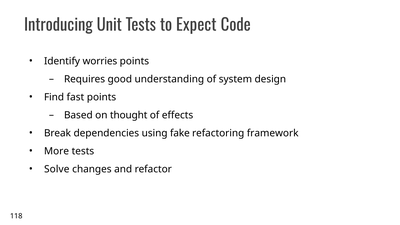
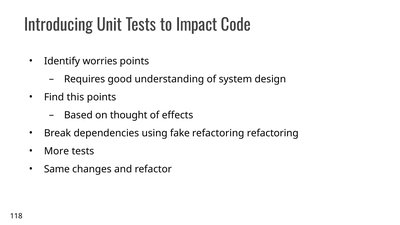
Expect: Expect -> Impact
fast: fast -> this
refactoring framework: framework -> refactoring
Solve: Solve -> Same
